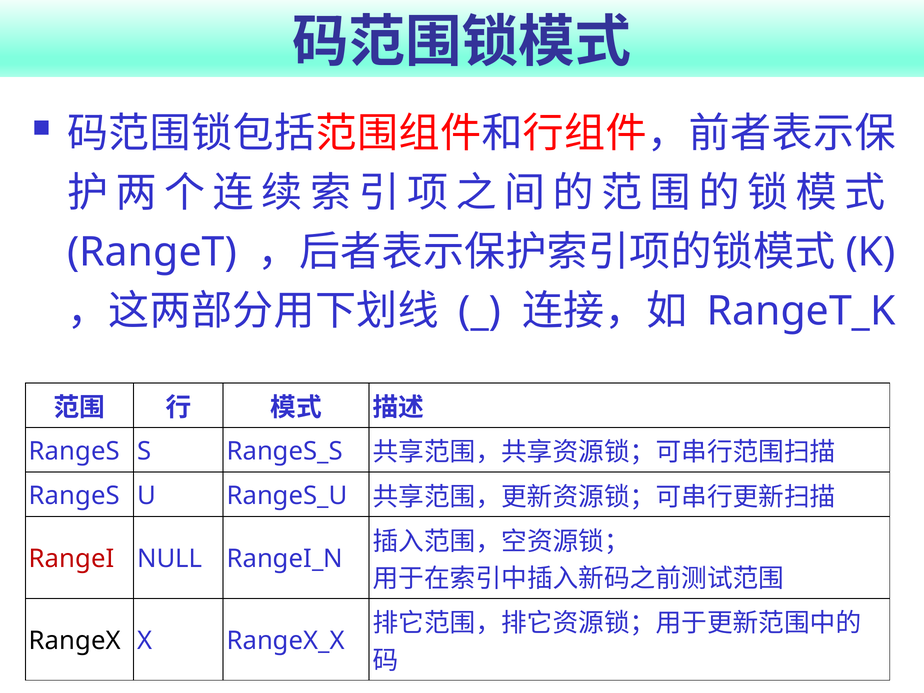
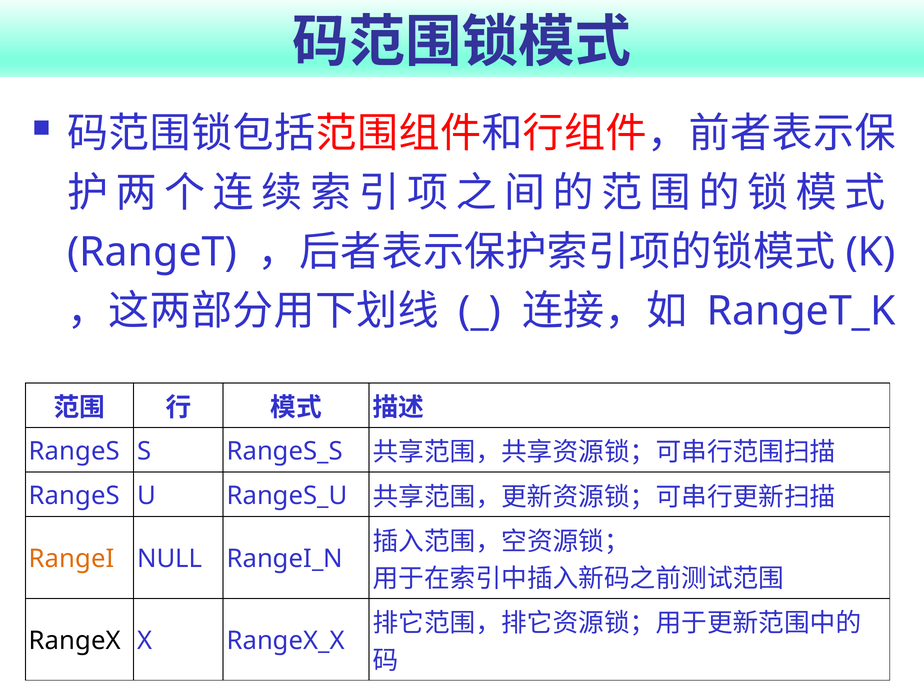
RangeI colour: red -> orange
